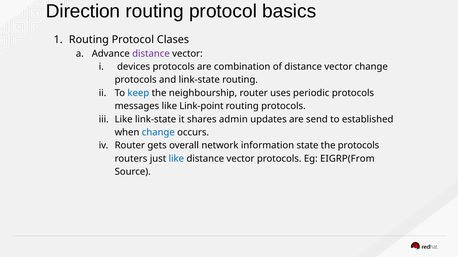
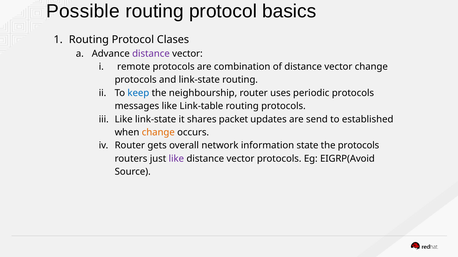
Direction: Direction -> Possible
devices: devices -> remote
Link-point: Link-point -> Link-table
admin: admin -> packet
change at (158, 133) colour: blue -> orange
like at (176, 159) colour: blue -> purple
EIGRP(From: EIGRP(From -> EIGRP(Avoid
